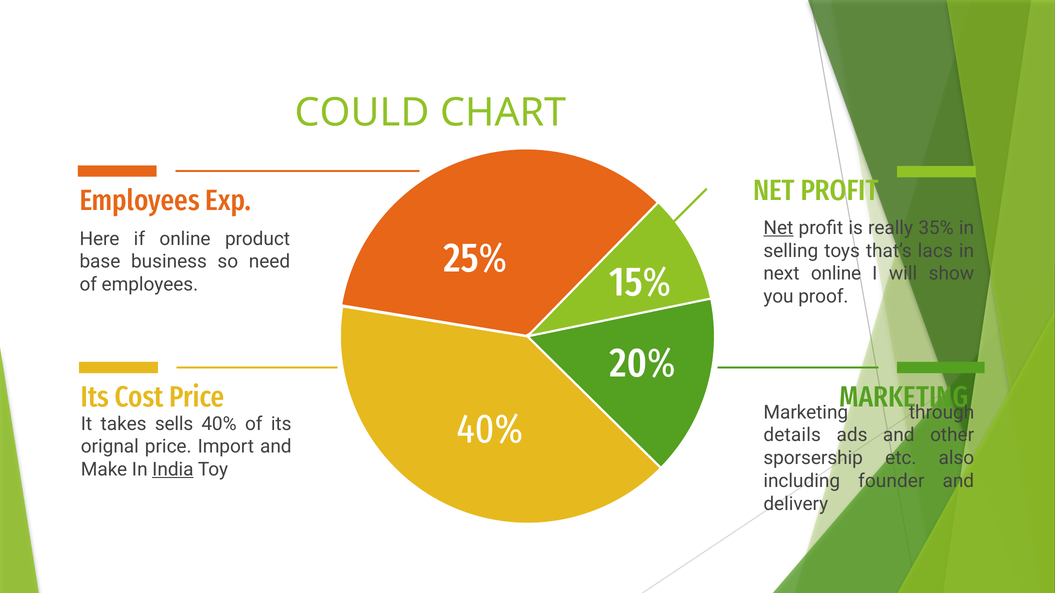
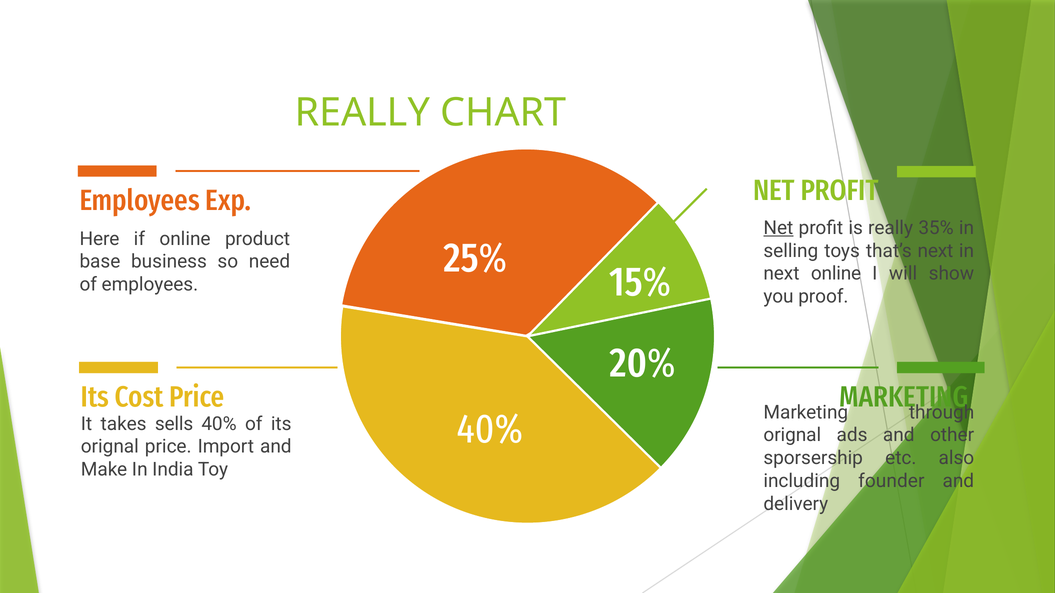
COULD at (362, 113): COULD -> REALLY
that’s lacs: lacs -> next
details at (792, 435): details -> orignal
India underline: present -> none
